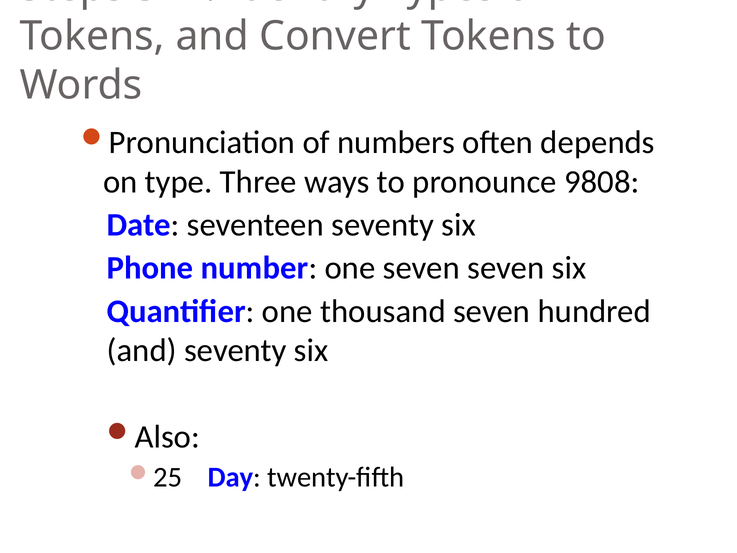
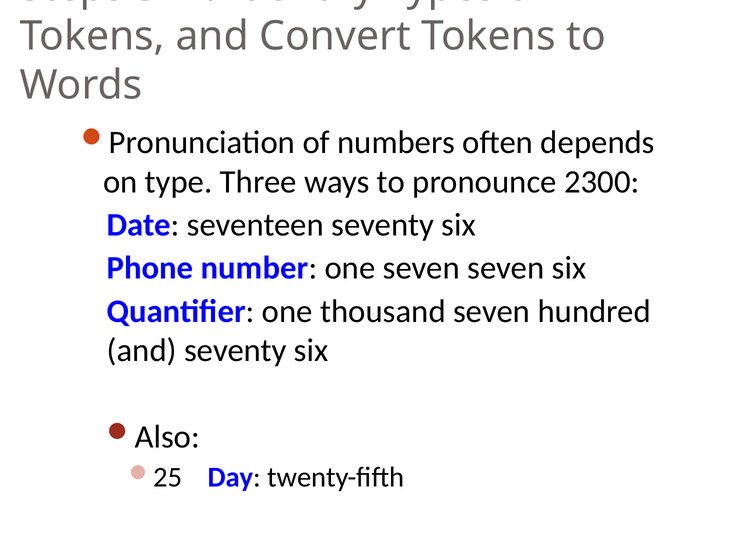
9808: 9808 -> 2300
